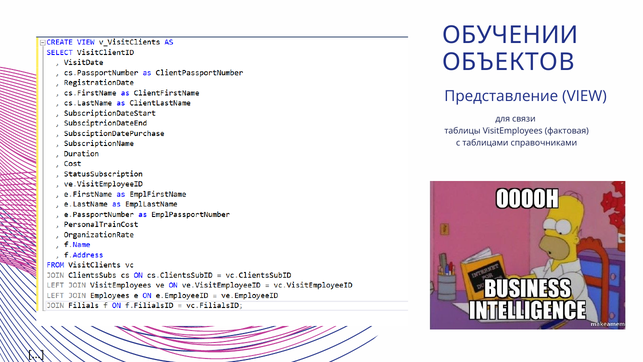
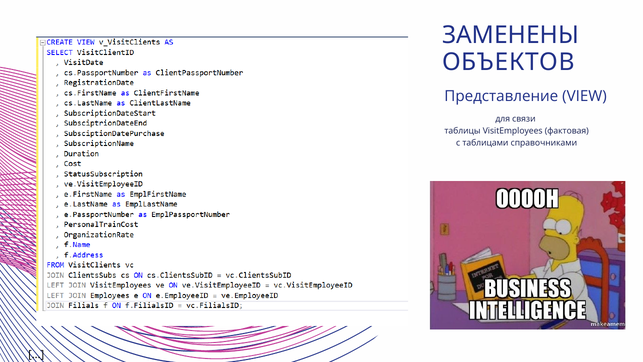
ОБУЧЕНИИ: ОБУЧЕНИИ -> ЗАМЕНЕНЫ
